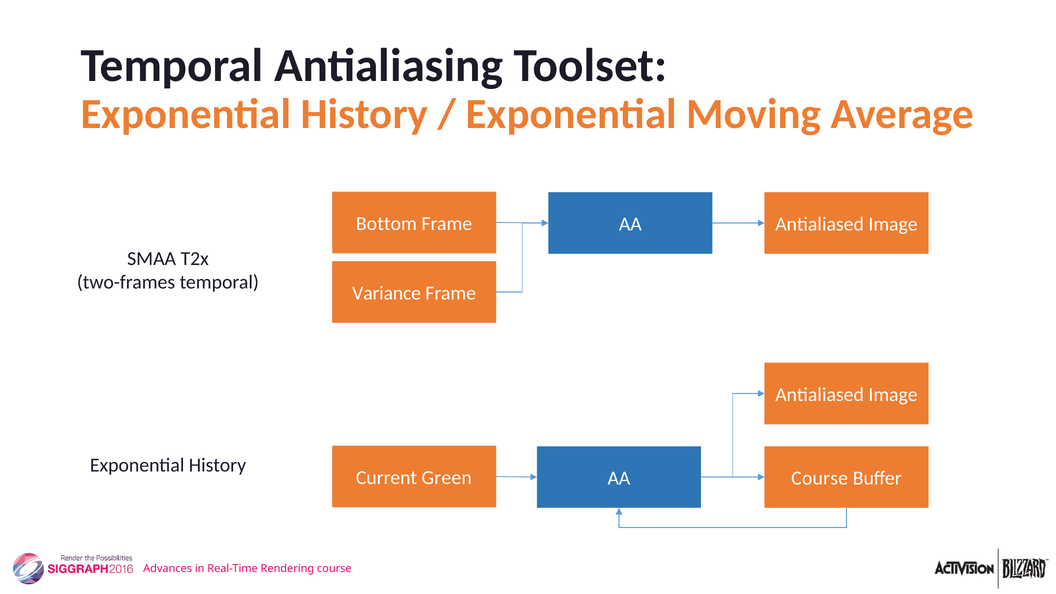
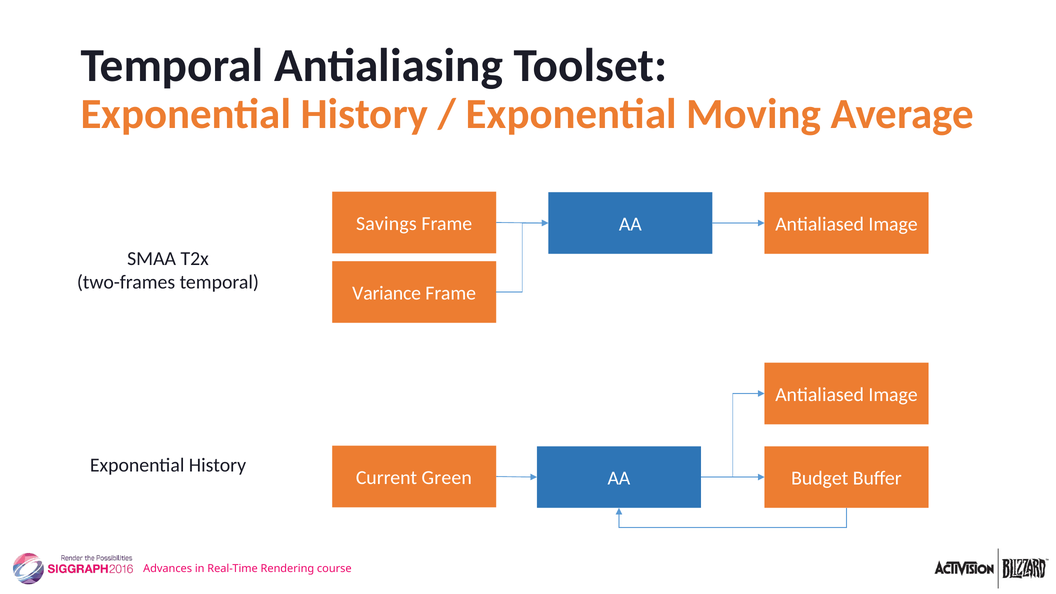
Bottom: Bottom -> Savings
AA Course: Course -> Budget
